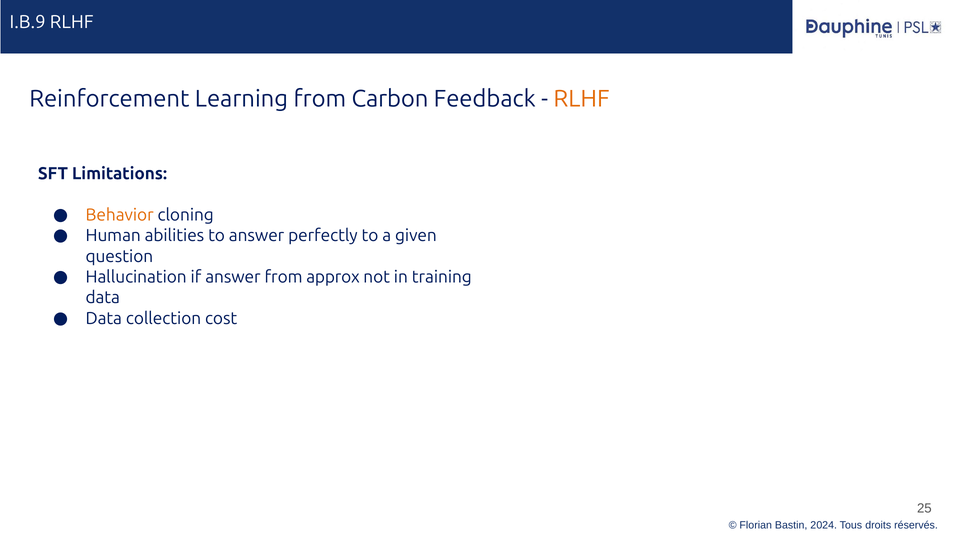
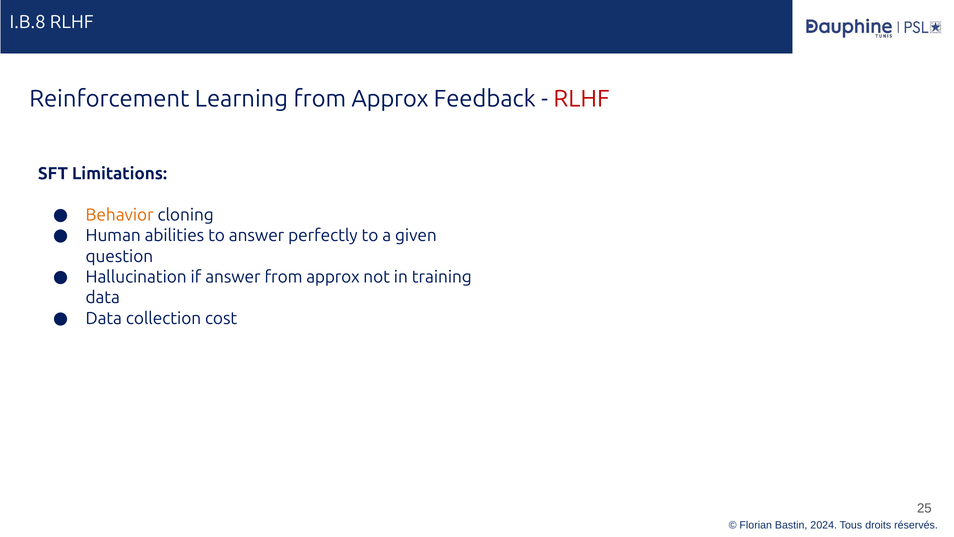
I.B.9: I.B.9 -> I.B.8
Learning from Carbon: Carbon -> Approx
RLHF at (582, 99) colour: orange -> red
